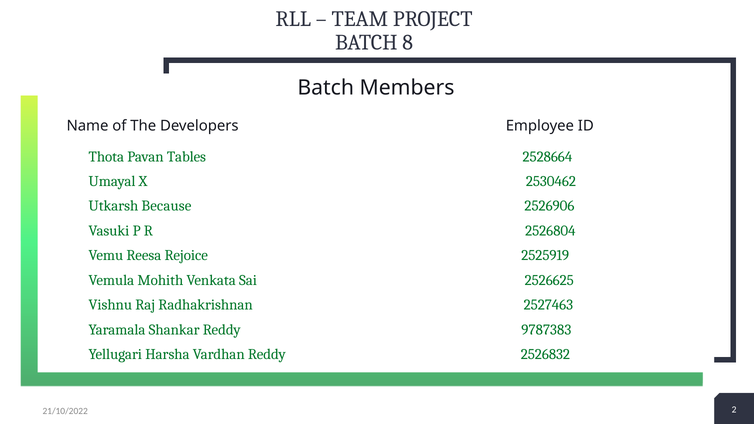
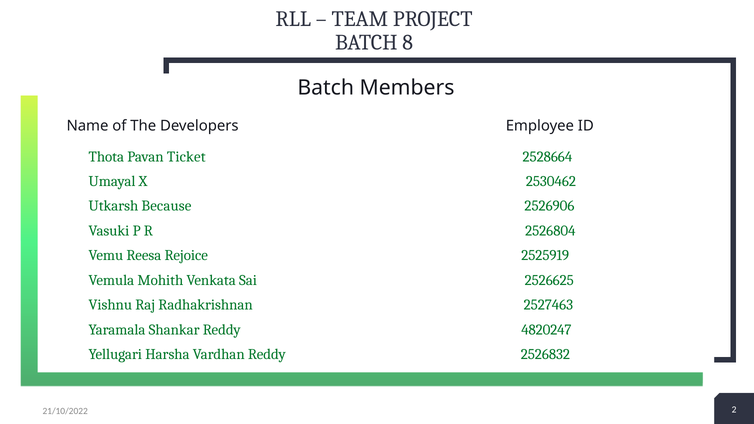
Tables: Tables -> Ticket
9787383: 9787383 -> 4820247
